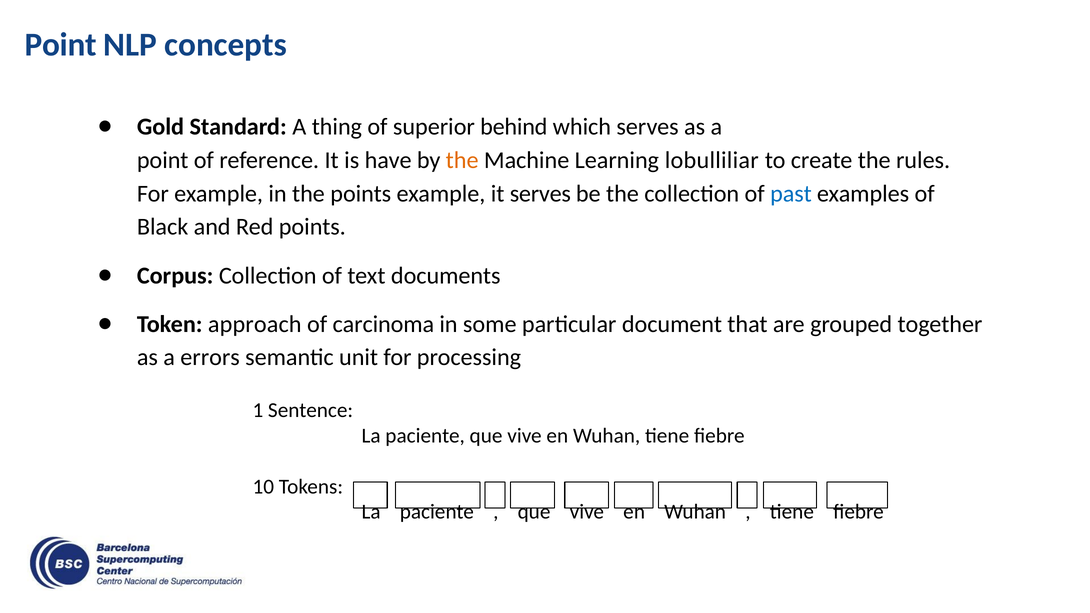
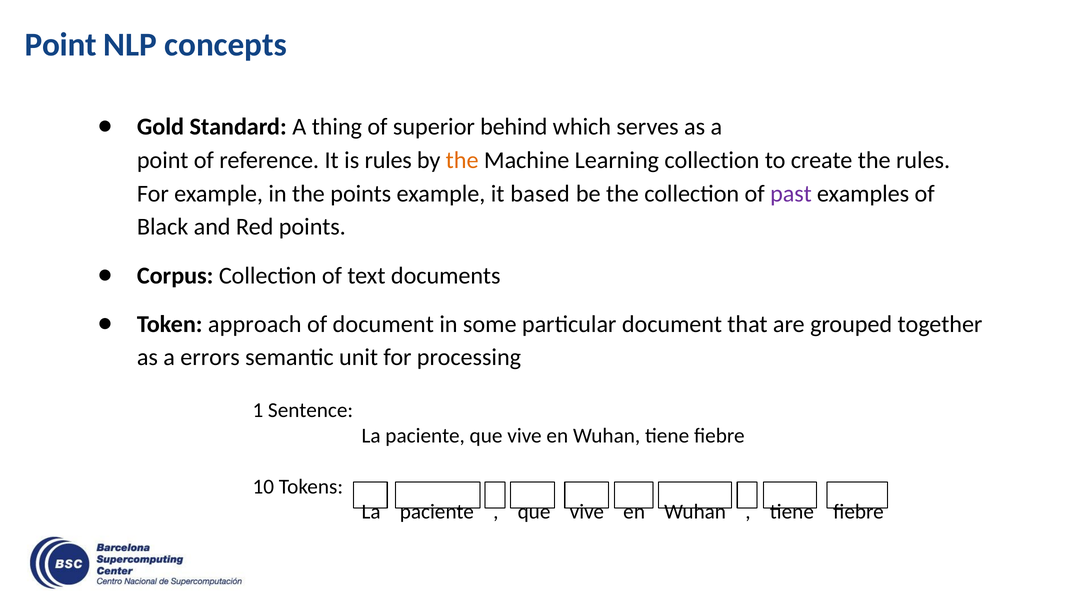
is have: have -> rules
Learning lobulliliar: lobulliliar -> collection
it serves: serves -> based
past colour: blue -> purple
of carcinoma: carcinoma -> document
